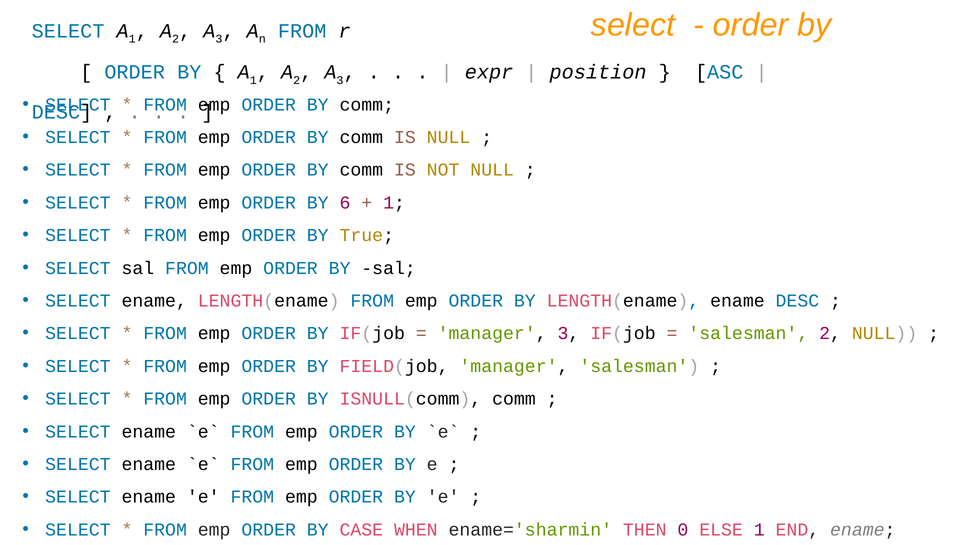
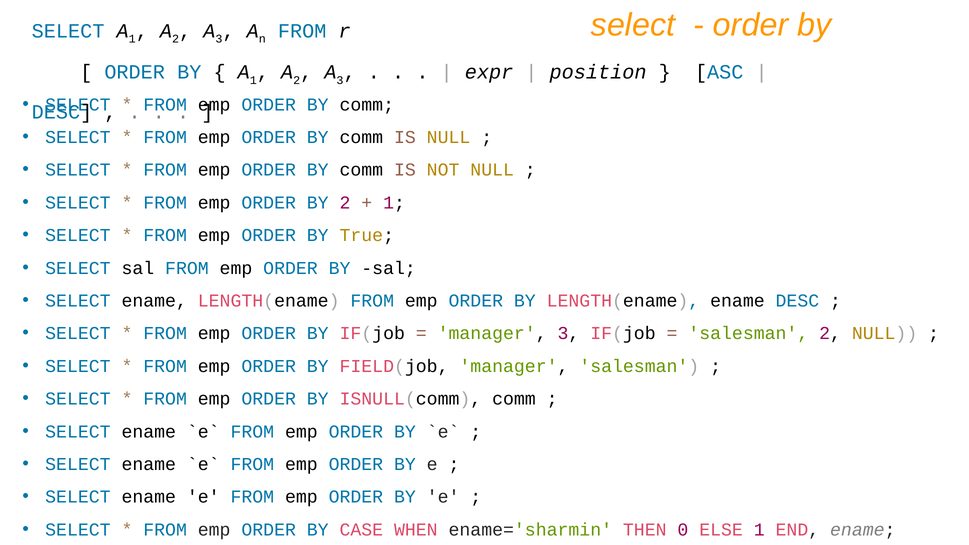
BY 6: 6 -> 2
